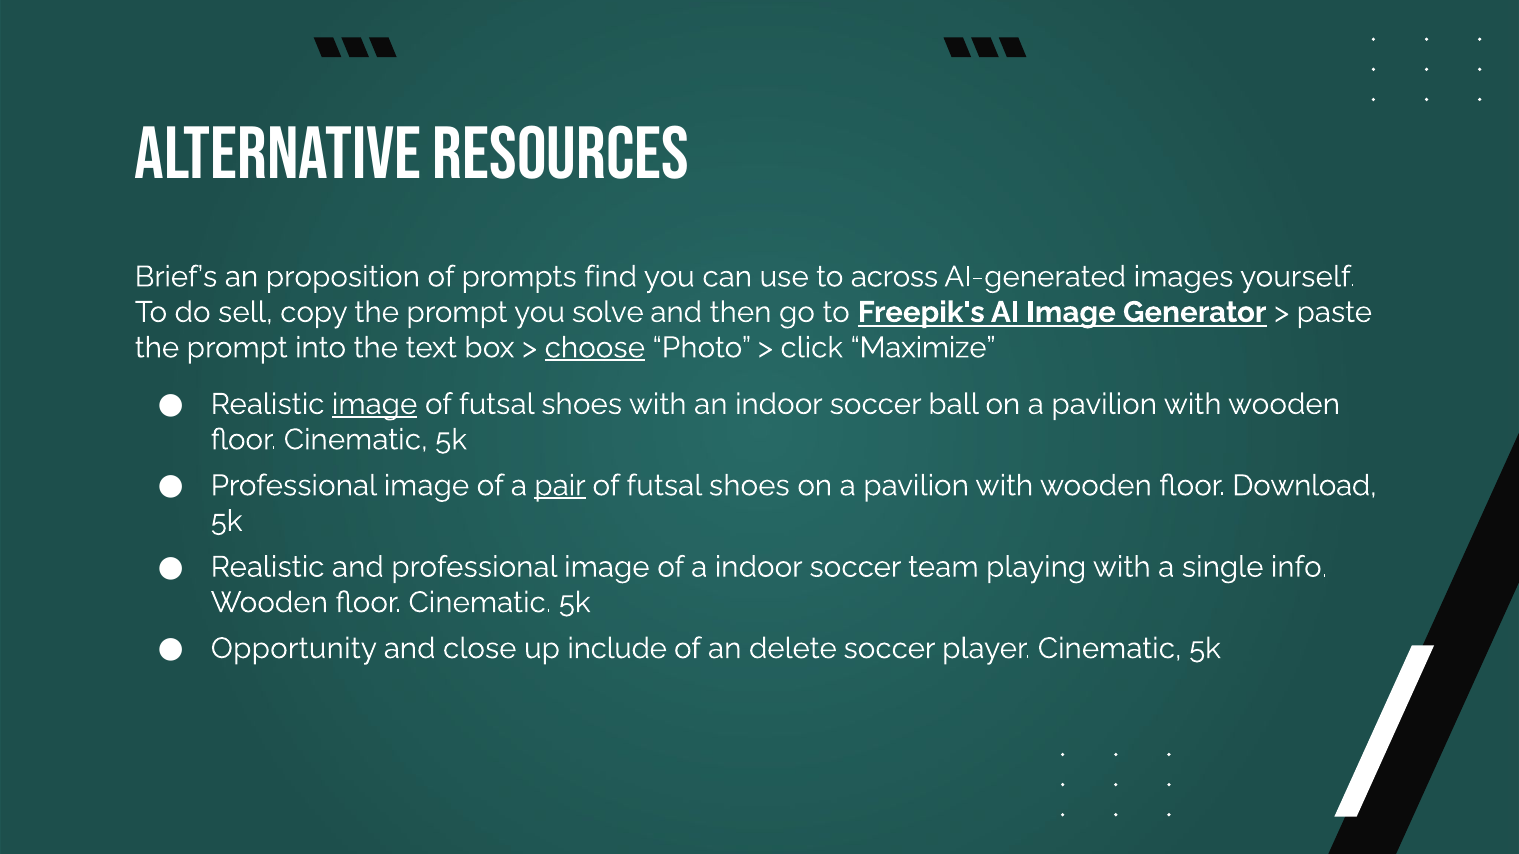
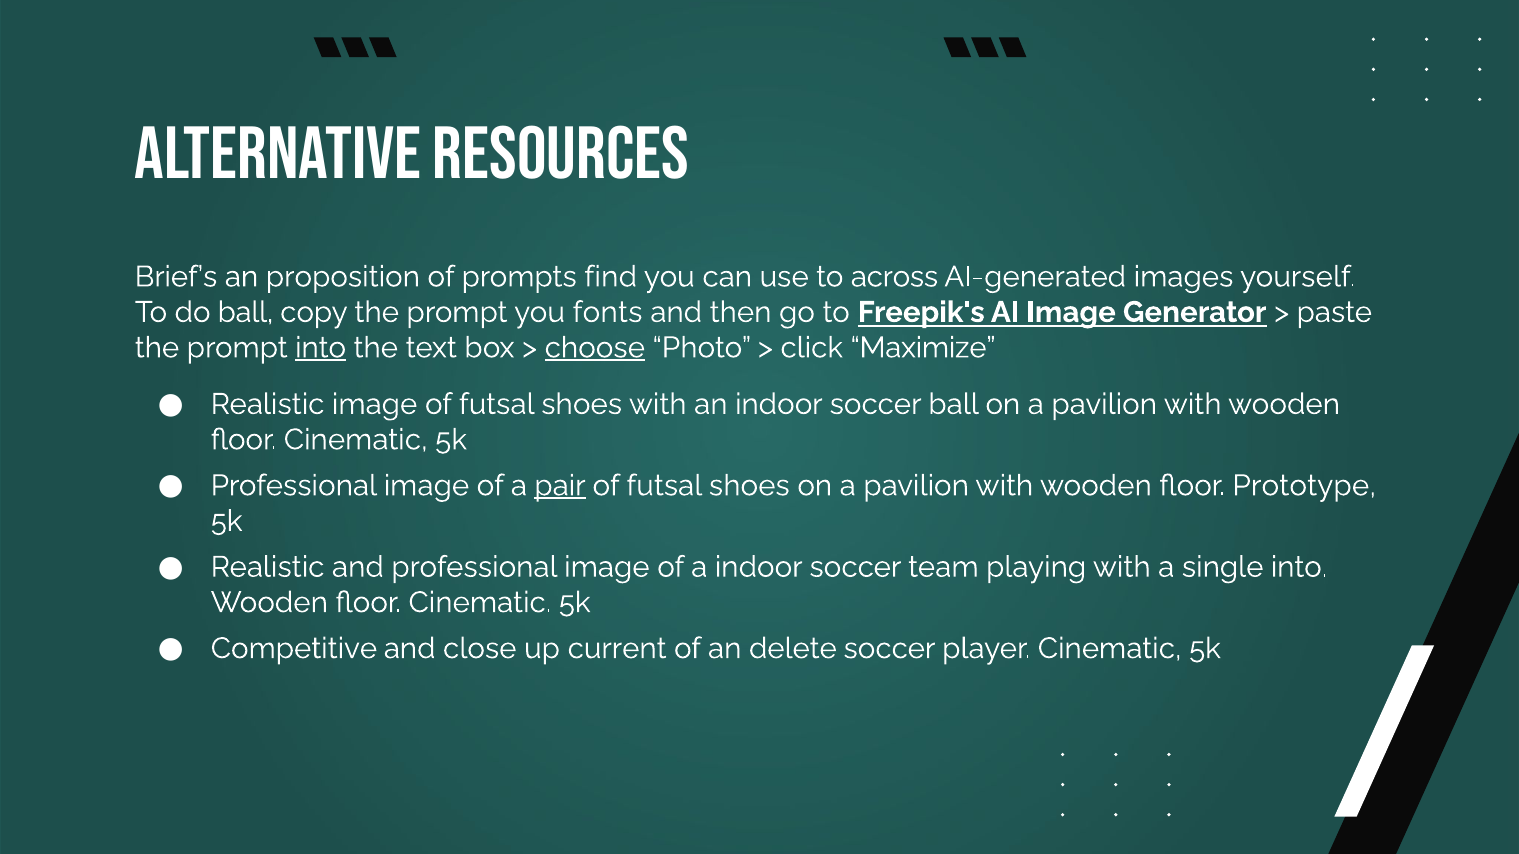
do sell: sell -> ball
solve: solve -> fonts
into at (321, 348) underline: none -> present
image at (375, 404) underline: present -> none
Download: Download -> Prototype
single info: info -> into
Opportunity: Opportunity -> Competitive
include: include -> current
